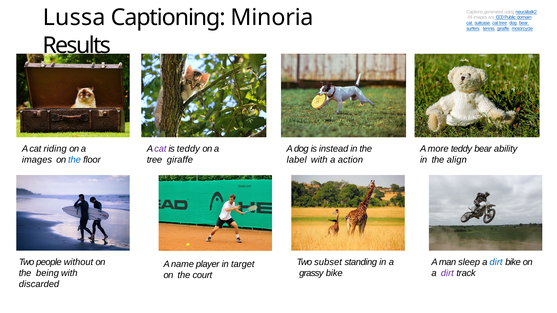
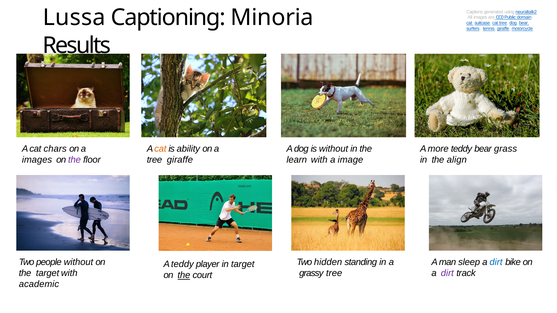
riding: riding -> chars
cat at (160, 149) colour: purple -> orange
is teddy: teddy -> ability
is instead: instead -> without
ability: ability -> grass
the at (75, 160) colour: blue -> purple
label: label -> learn
action: action -> image
subset: subset -> hidden
A name: name -> teddy
the being: being -> target
grassy bike: bike -> tree
the at (184, 276) underline: none -> present
discarded: discarded -> academic
